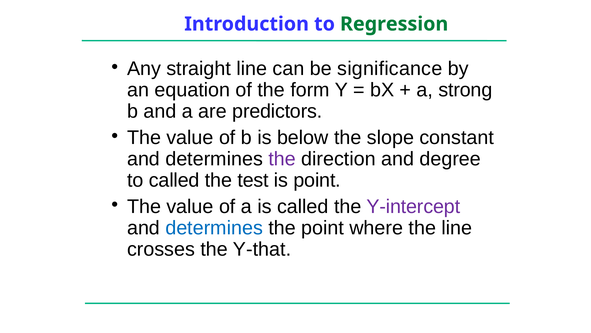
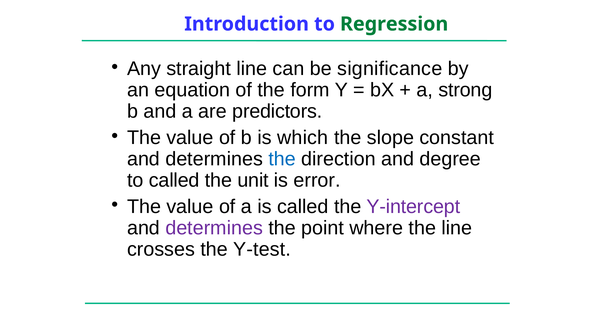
below: below -> which
the at (282, 159) colour: purple -> blue
test: test -> unit
is point: point -> error
determines at (214, 227) colour: blue -> purple
Y-that: Y-that -> Y-test
